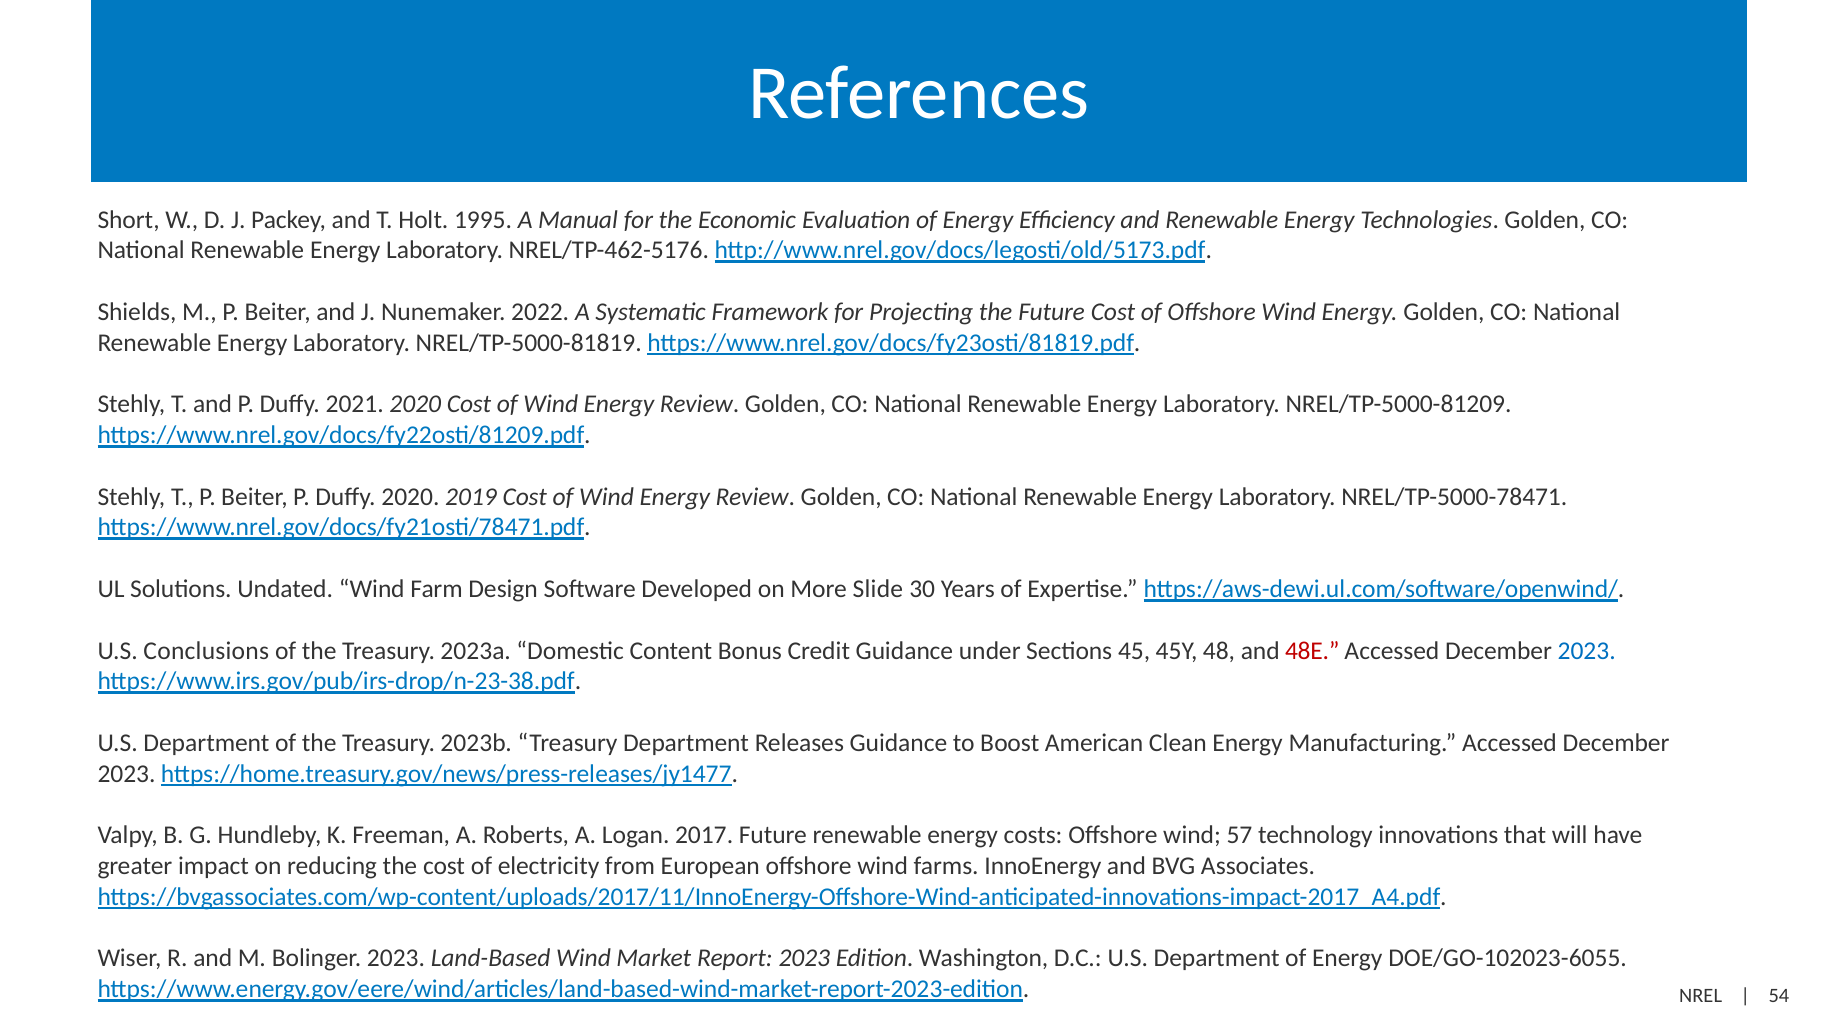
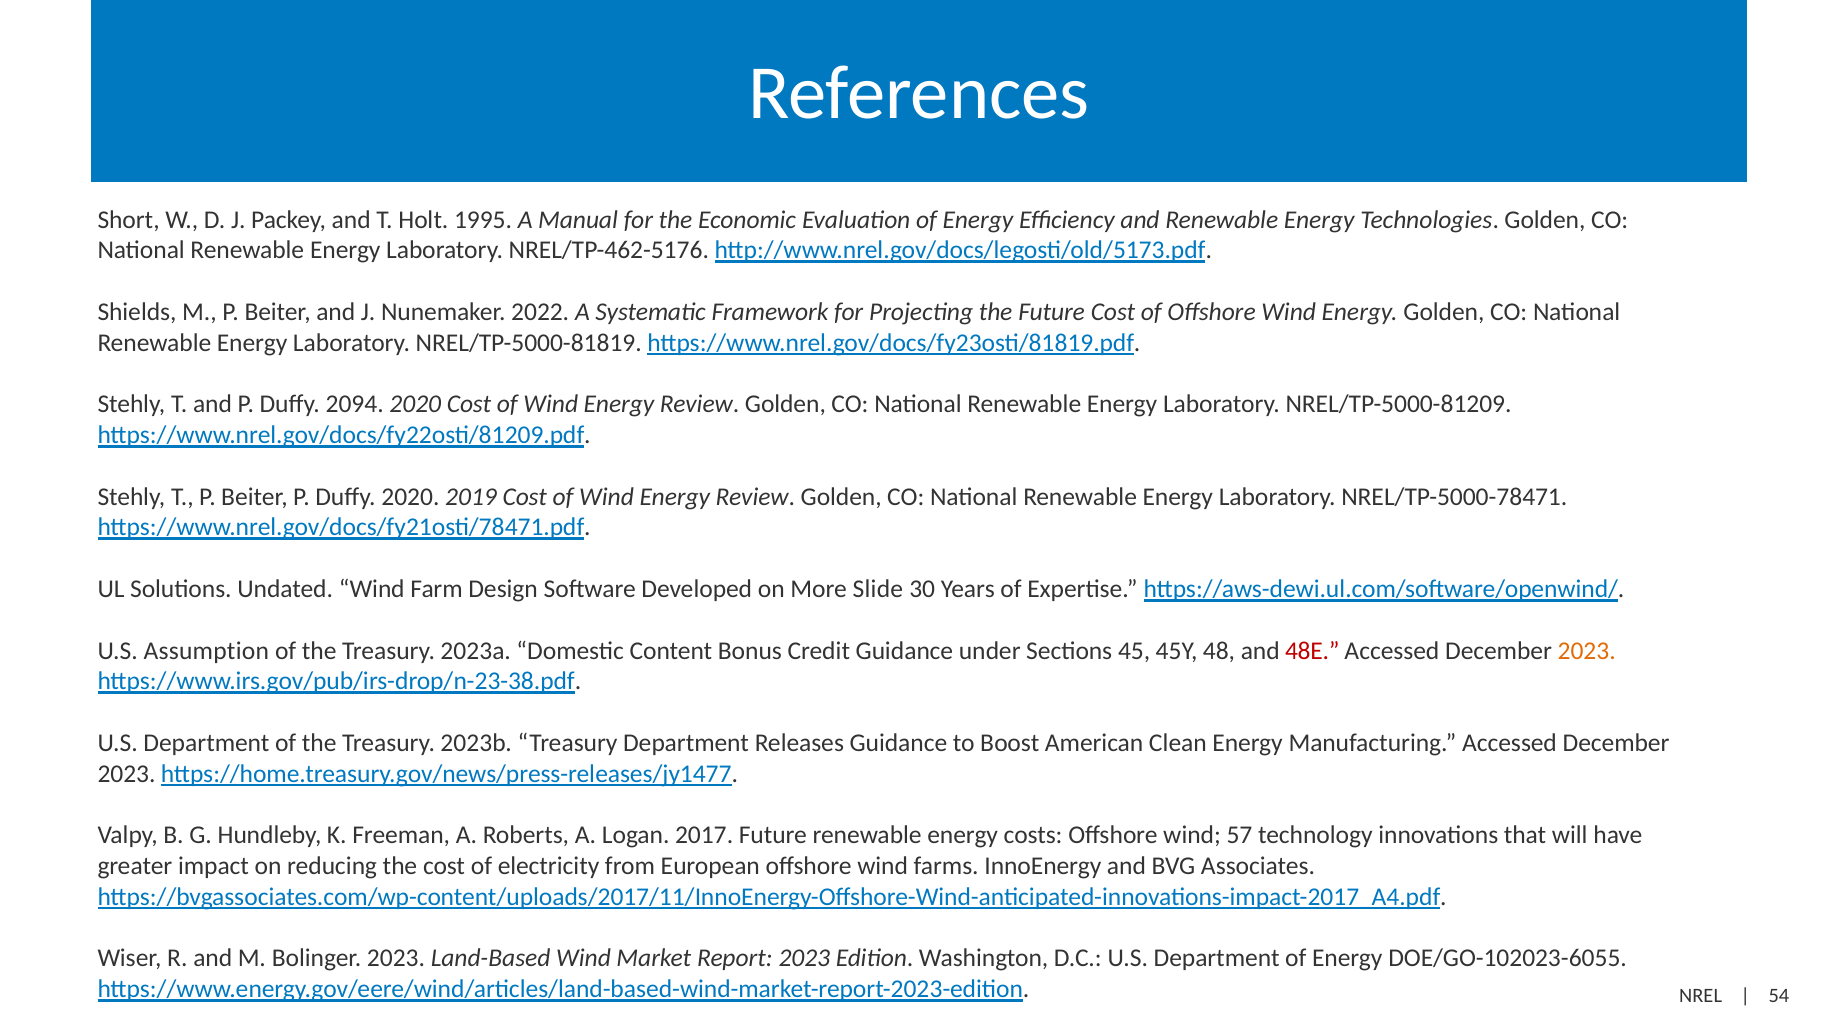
2021: 2021 -> 2094
Conclusions: Conclusions -> Assumption
2023 at (1587, 651) colour: blue -> orange
